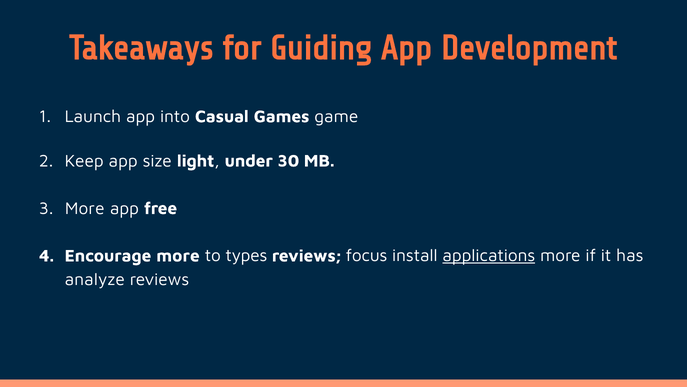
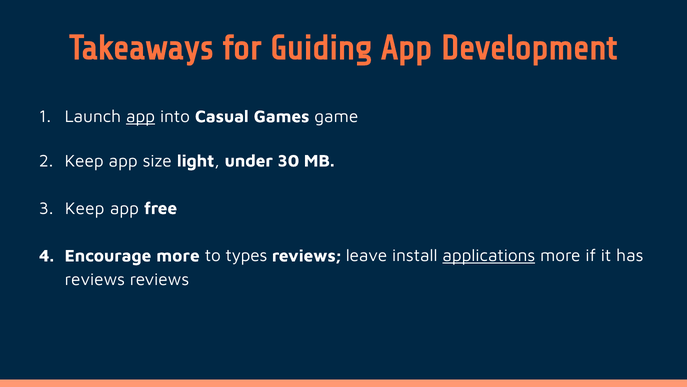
app at (141, 116) underline: none -> present
More at (85, 208): More -> Keep
focus: focus -> leave
analyze at (95, 279): analyze -> reviews
